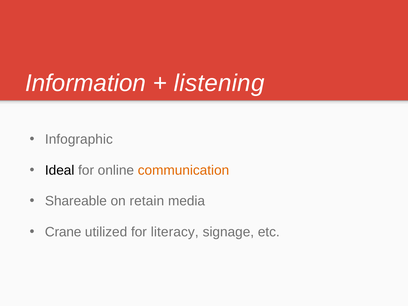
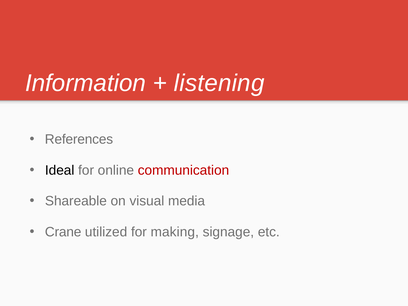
Infographic: Infographic -> References
communication colour: orange -> red
retain: retain -> visual
literacy: literacy -> making
